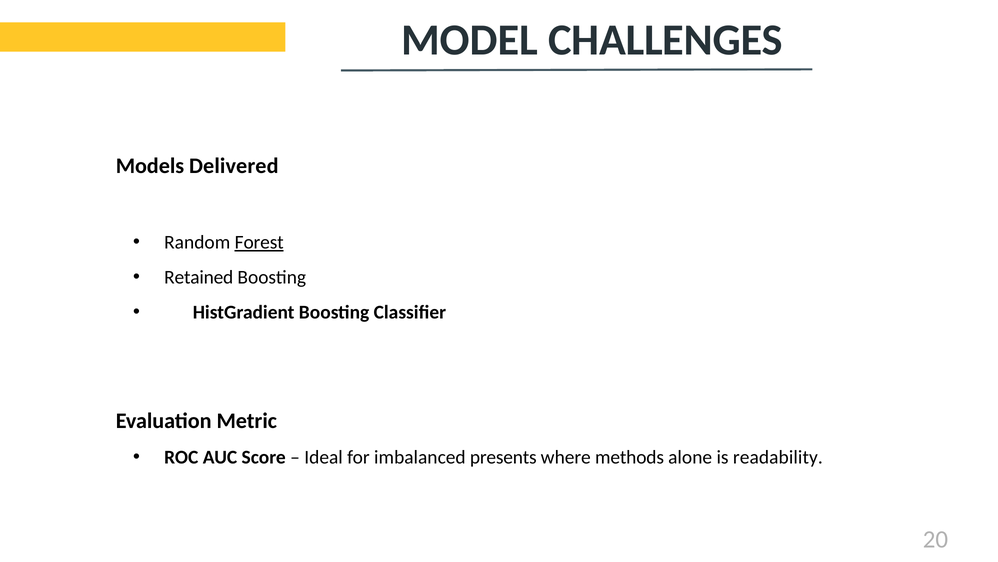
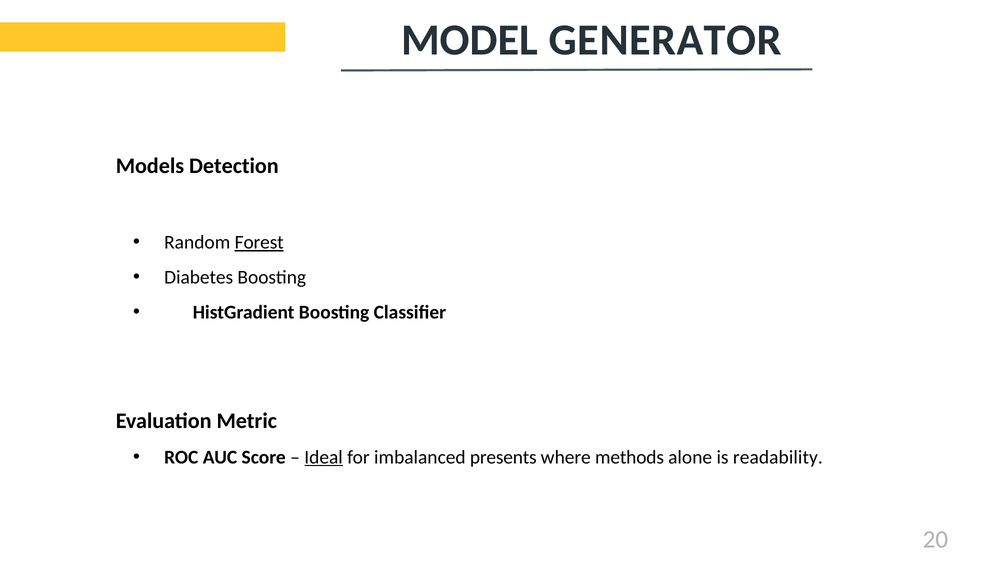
CHALLENGES: CHALLENGES -> GENERATOR
Delivered: Delivered -> Detection
Retained: Retained -> Diabetes
Ideal underline: none -> present
